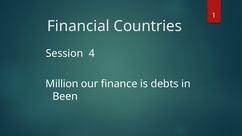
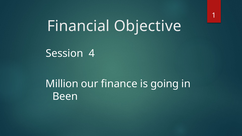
Countries: Countries -> Objective
debts: debts -> going
